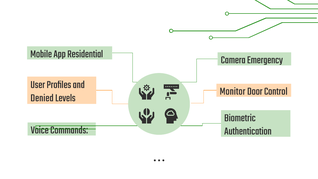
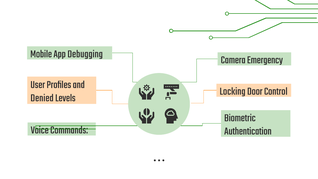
Residential: Residential -> Debugging
Monitor: Monitor -> Locking
